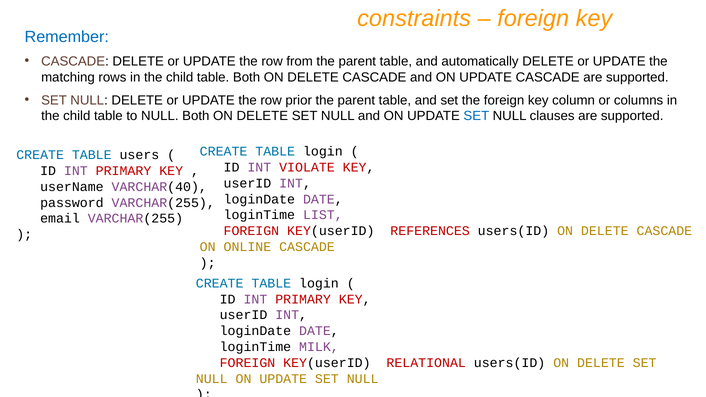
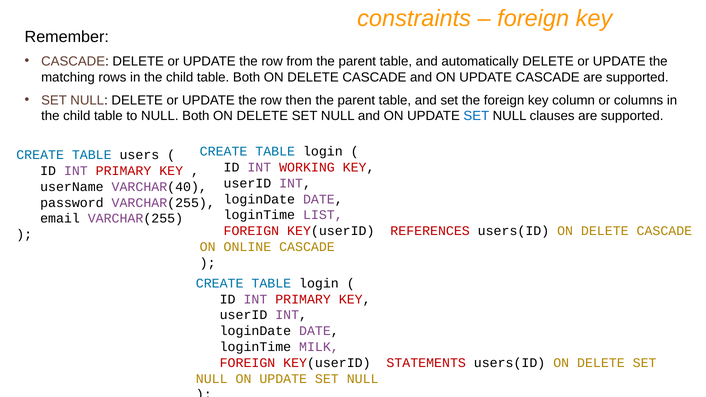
Remember colour: blue -> black
prior: prior -> then
VIOLATE: VIOLATE -> WORKING
RELATIONAL: RELATIONAL -> STATEMENTS
